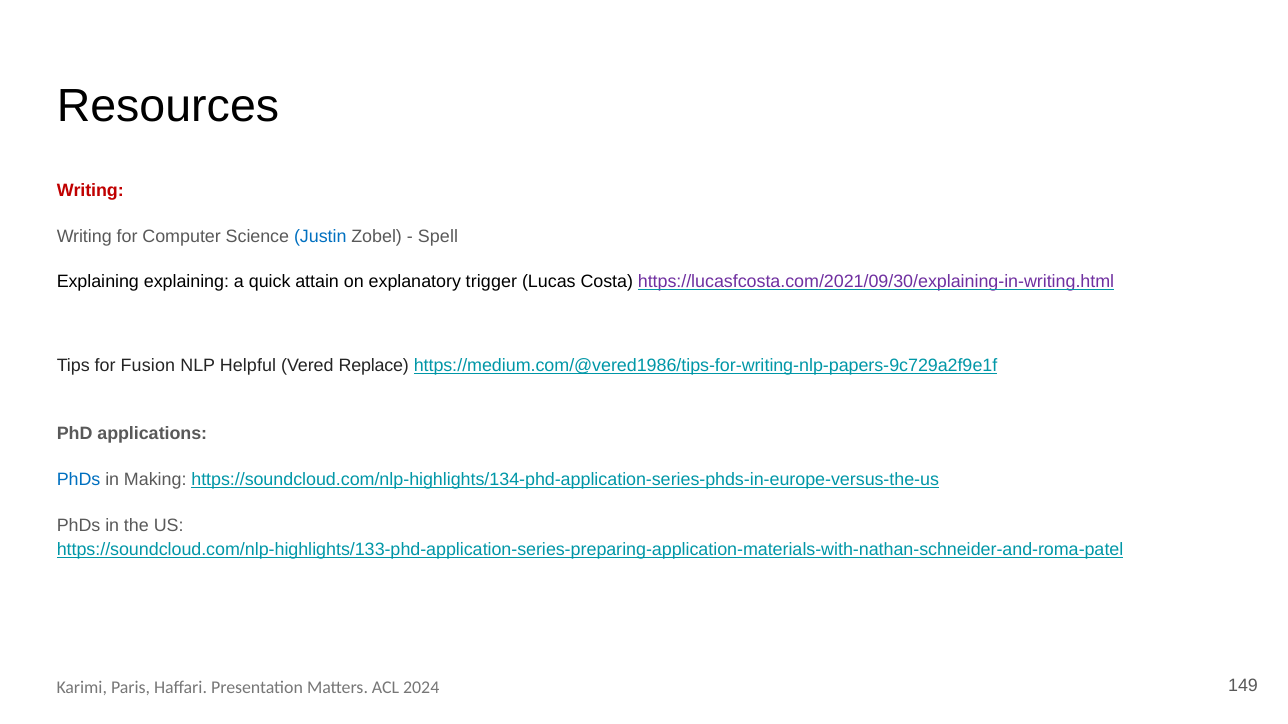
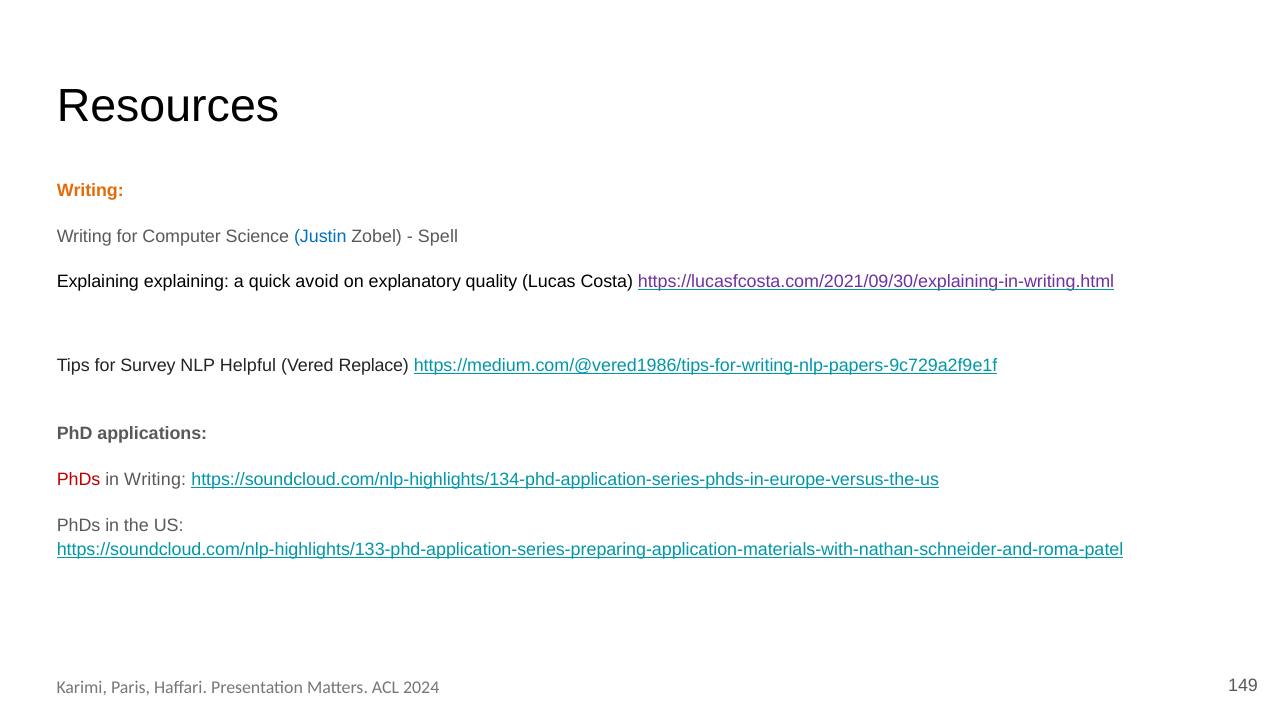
Writing at (90, 190) colour: red -> orange
attain: attain -> avoid
trigger: trigger -> quality
Fusion: Fusion -> Survey
PhDs at (79, 480) colour: blue -> red
in Making: Making -> Writing
